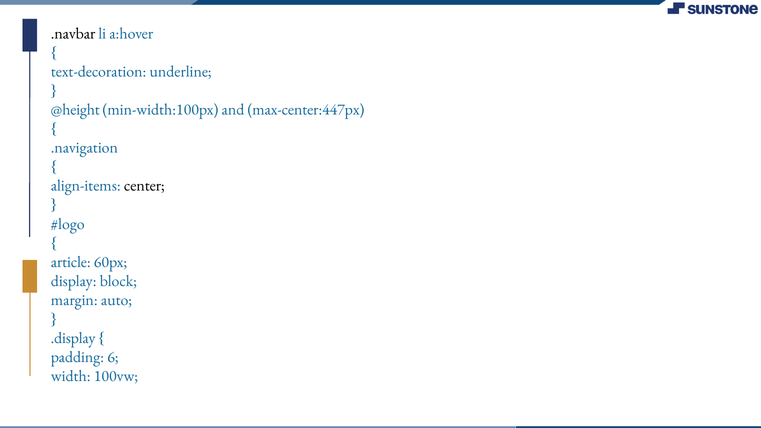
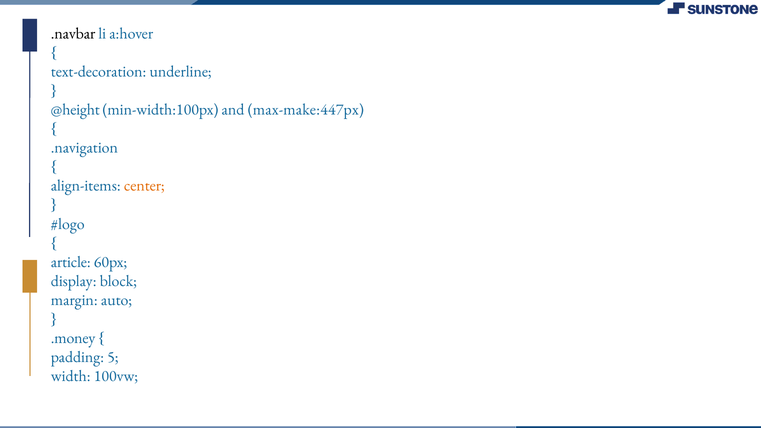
max-center:447px: max-center:447px -> max-make:447px
center colour: black -> orange
.display: .display -> .money
6: 6 -> 5
